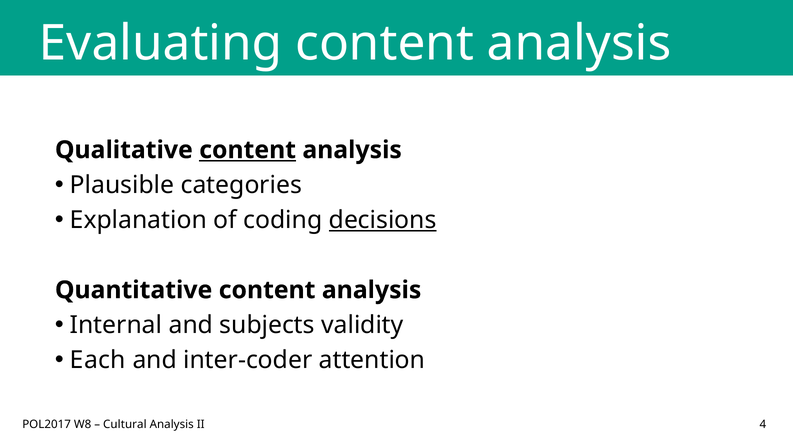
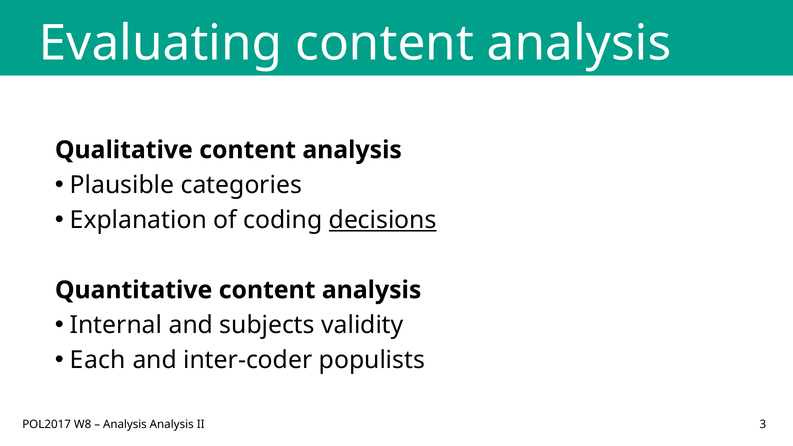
content at (248, 150) underline: present -> none
attention: attention -> populists
Cultural at (125, 425): Cultural -> Analysis
4: 4 -> 3
